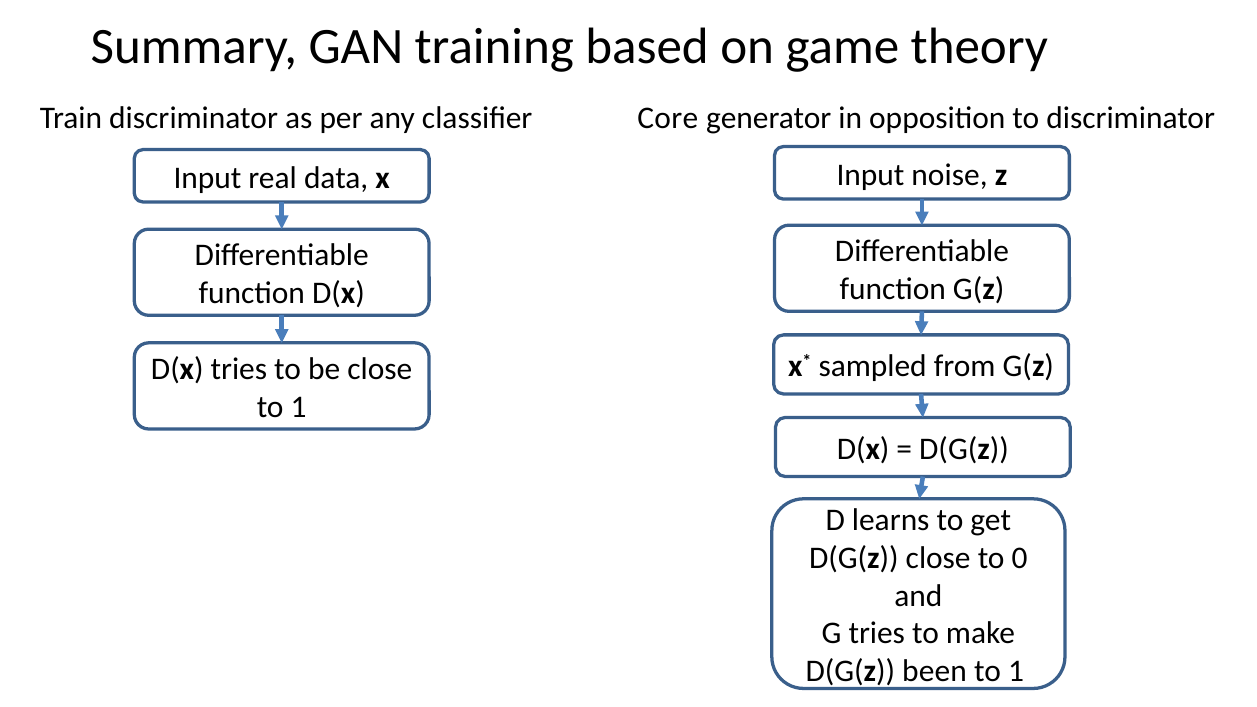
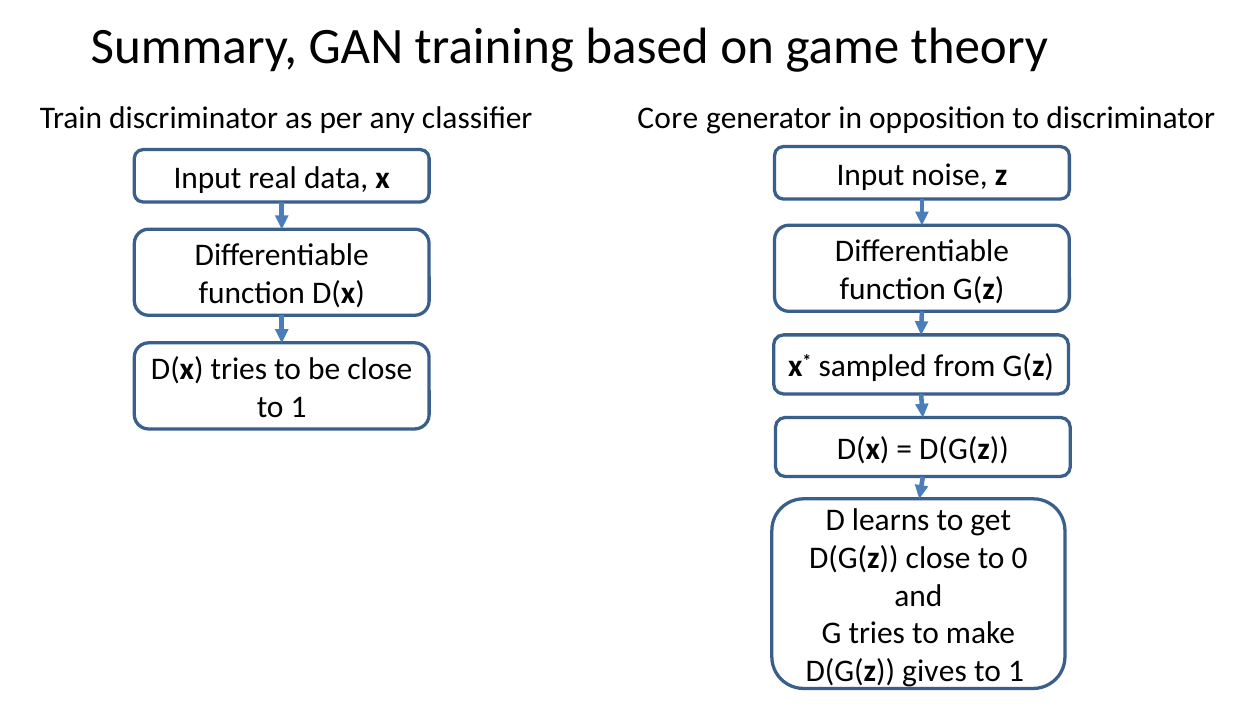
been: been -> gives
